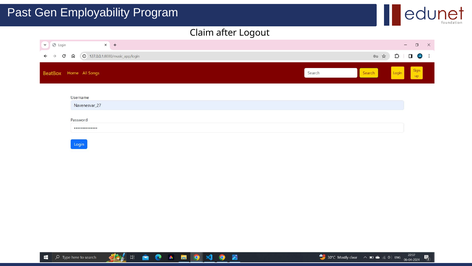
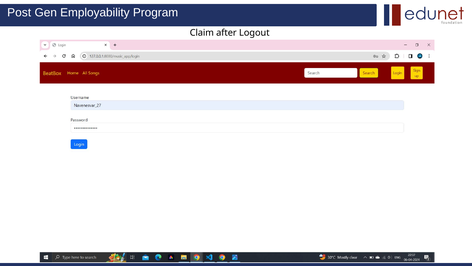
Past: Past -> Post
